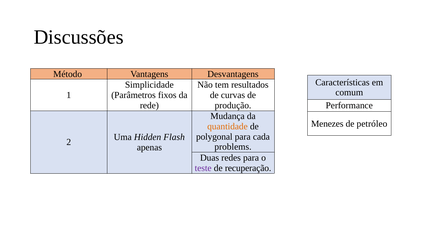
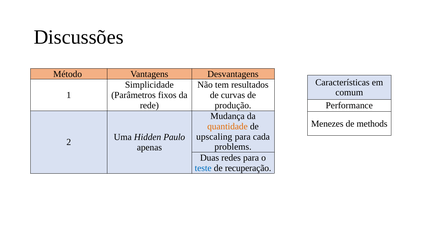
petróleo: petróleo -> methods
polygonal: polygonal -> upscaling
Flash: Flash -> Paulo
teste colour: purple -> blue
